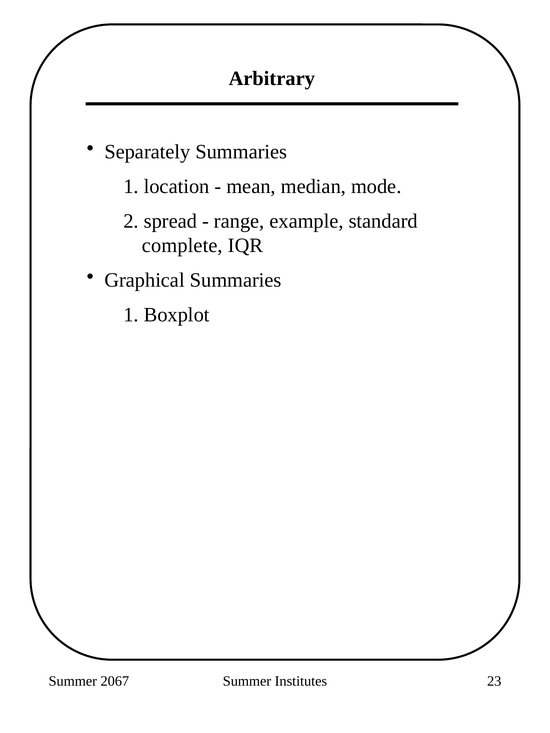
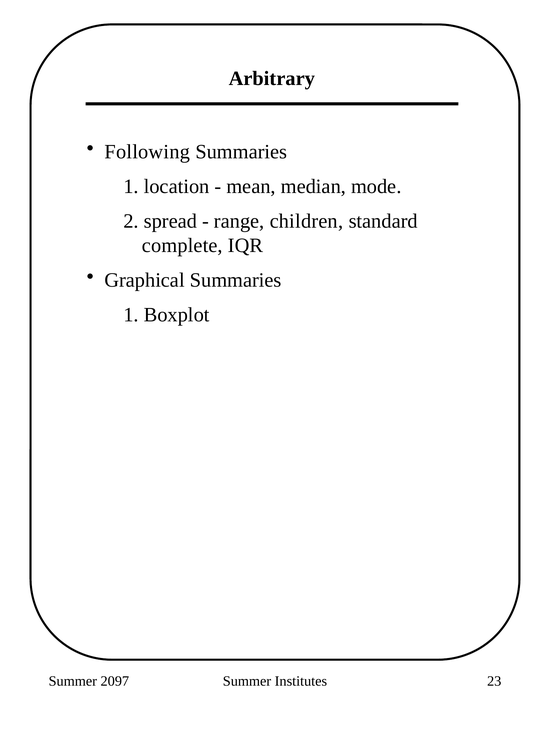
Separately: Separately -> Following
example: example -> children
2067: 2067 -> 2097
